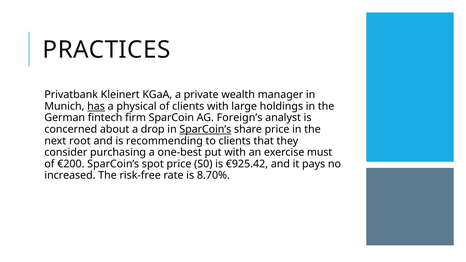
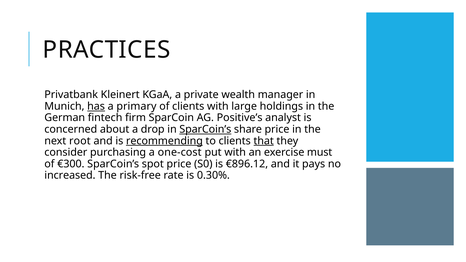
physical: physical -> primary
Foreign’s: Foreign’s -> Positive’s
recommending underline: none -> present
that underline: none -> present
one-best: one-best -> one-cost
€200: €200 -> €300
€925.42: €925.42 -> €896.12
8.70%: 8.70% -> 0.30%
